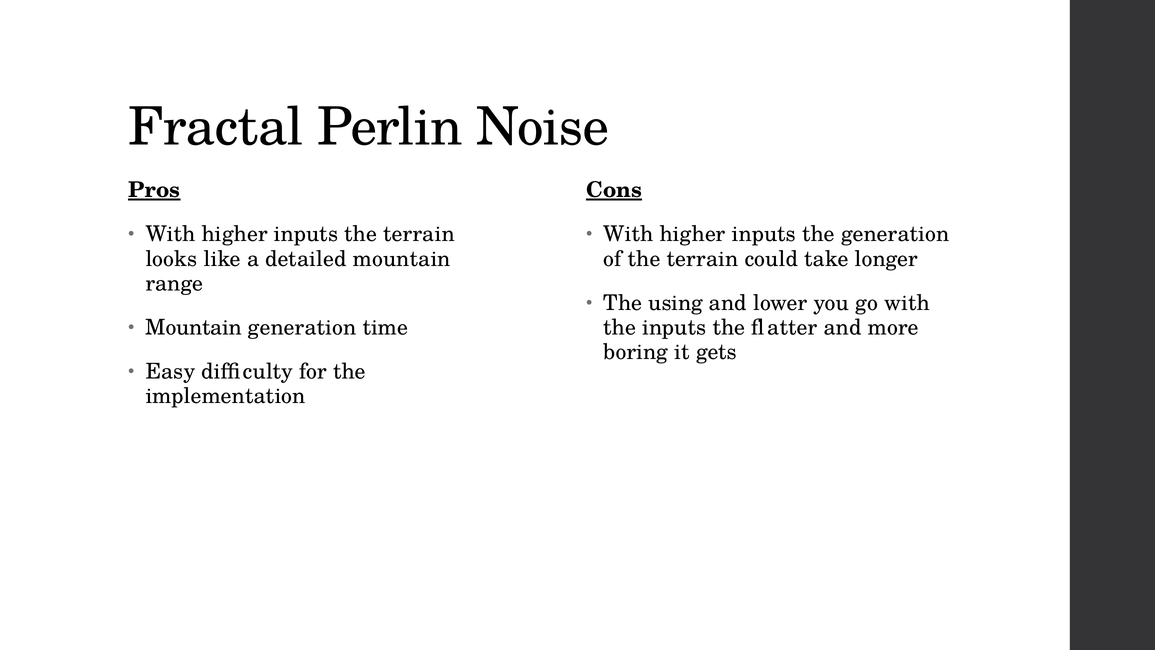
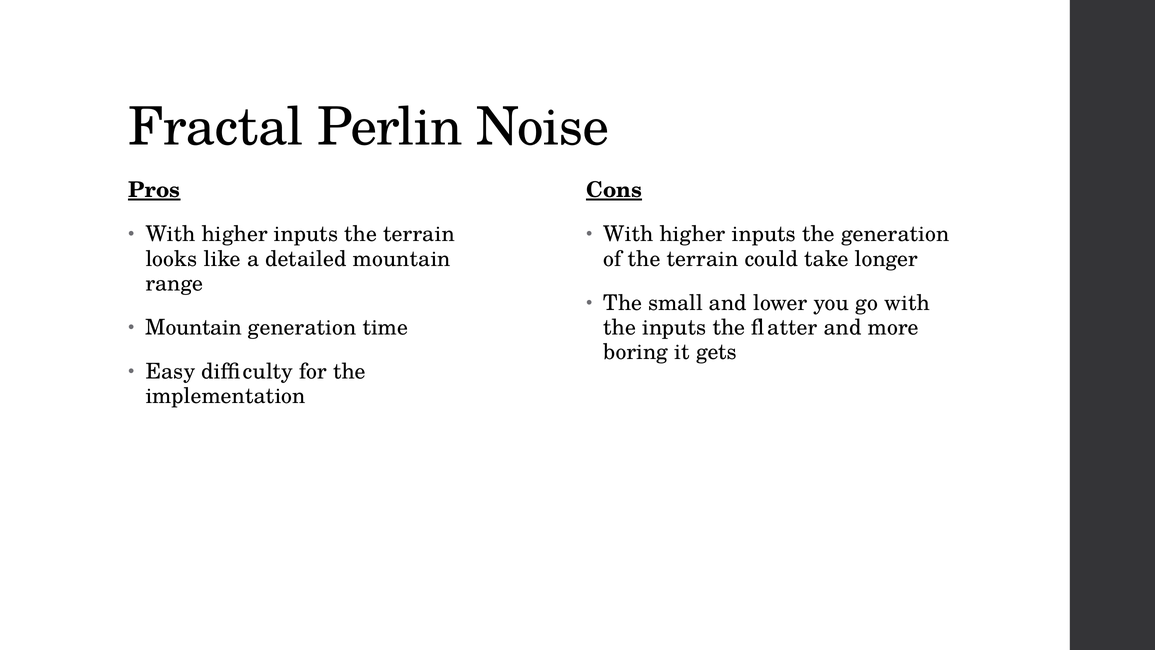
using: using -> small
